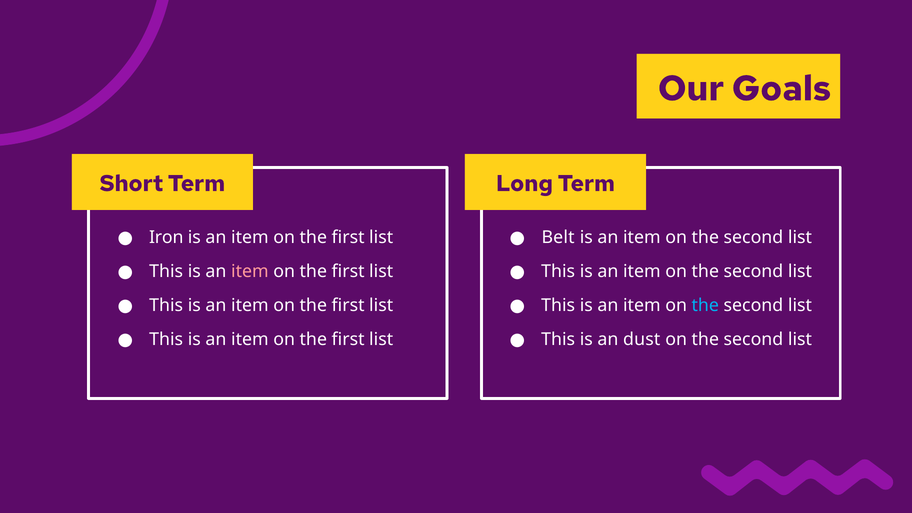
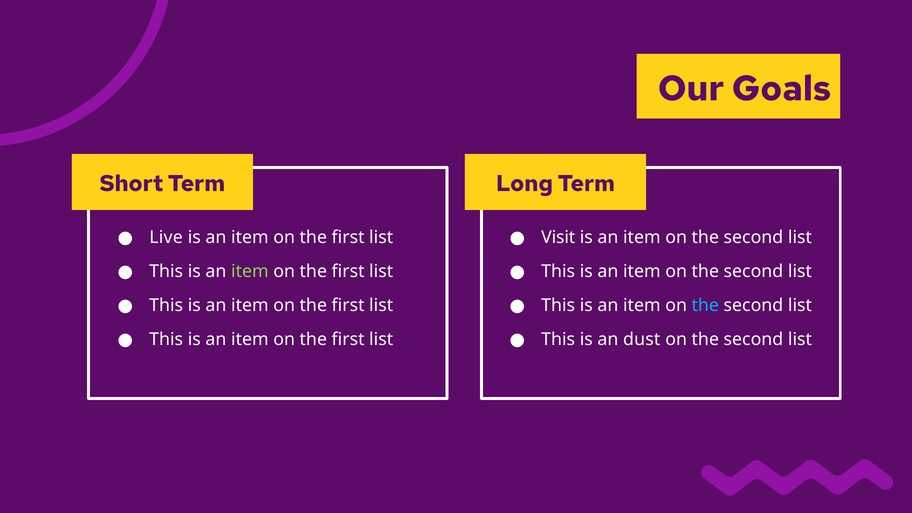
Iron: Iron -> Live
Belt: Belt -> Visit
item at (250, 272) colour: pink -> light green
